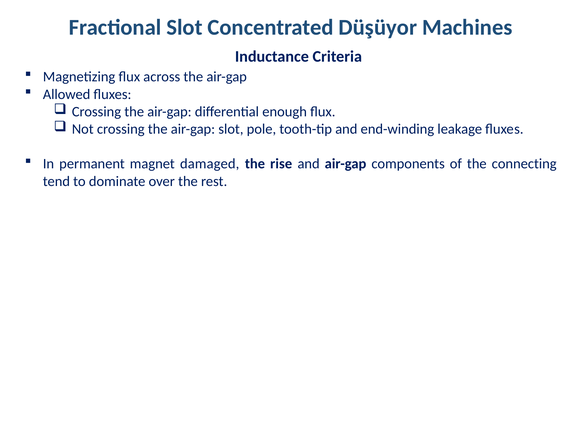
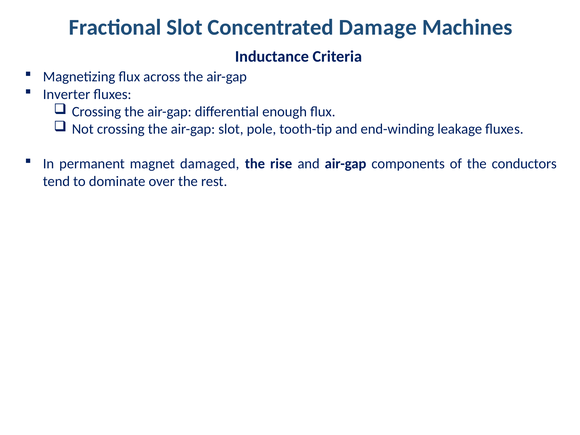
Düşüyor: Düşüyor -> Damage
Allowed: Allowed -> Inverter
connecting: connecting -> conductors
